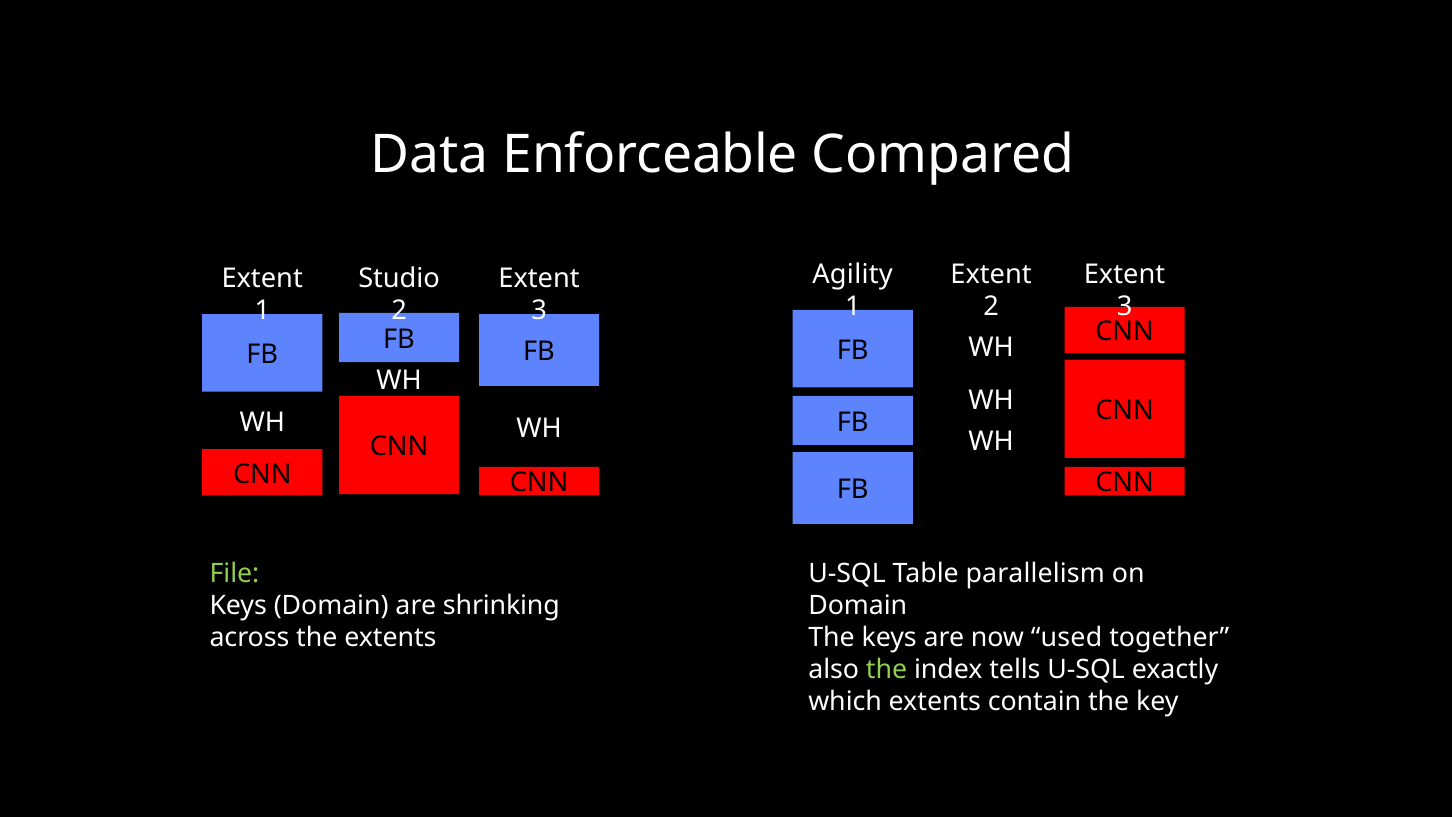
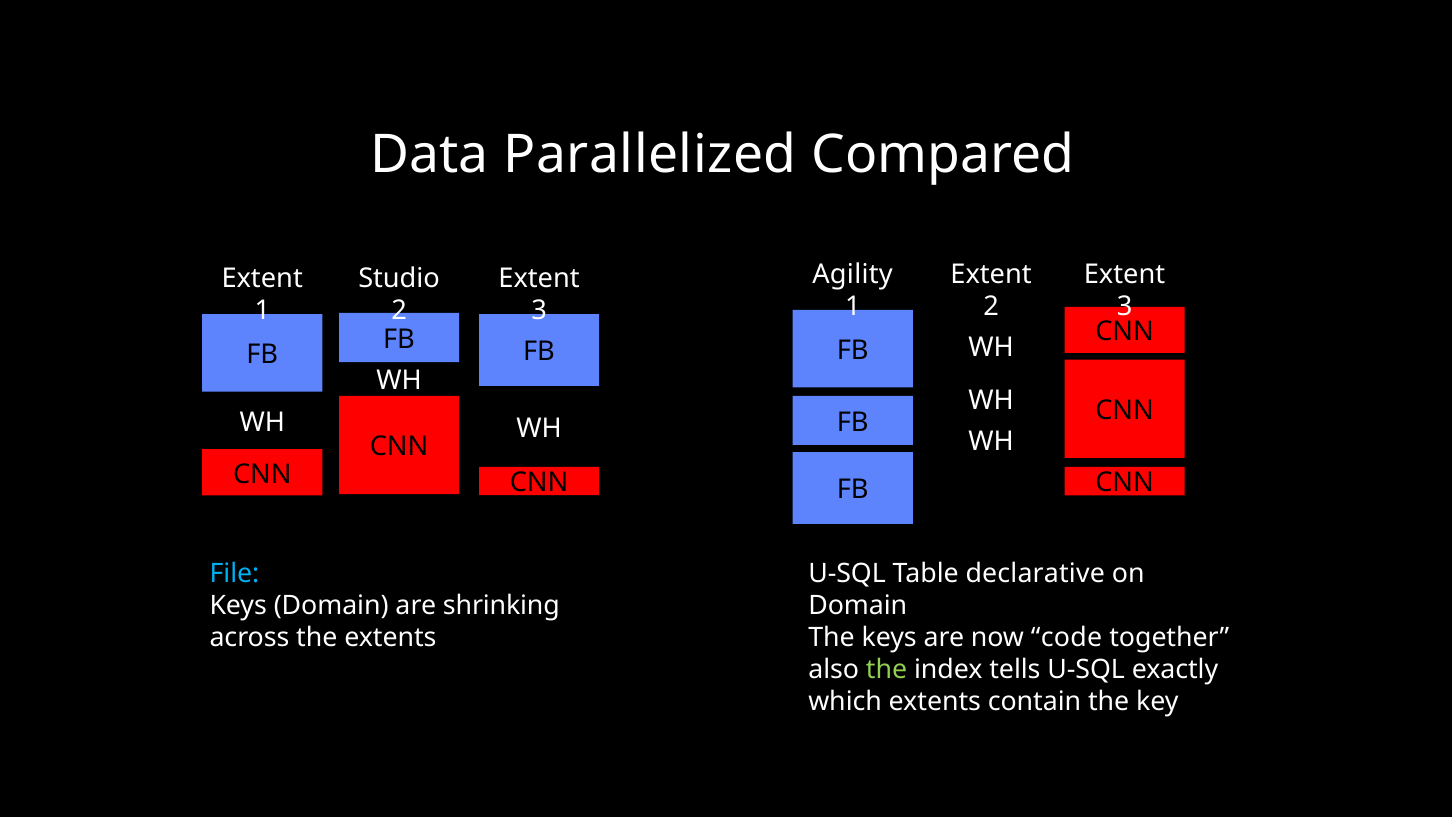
Enforceable: Enforceable -> Parallelized
File colour: light green -> light blue
parallelism: parallelism -> declarative
used: used -> code
